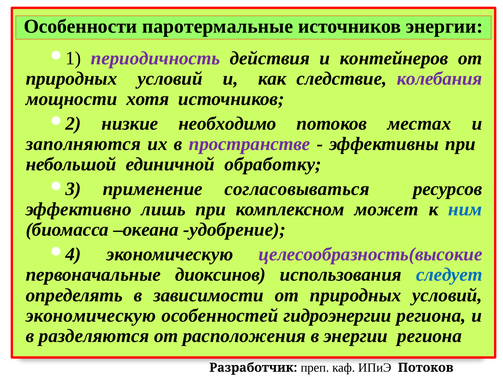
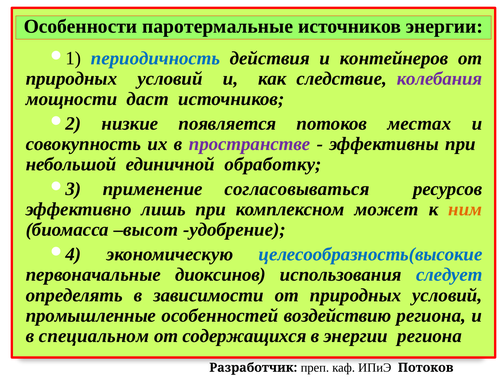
периодичность colour: purple -> blue
хотя: хотя -> даст
необходимо: необходимо -> появляется
заполняются: заполняются -> совокупность
ним colour: blue -> orange
океана: океана -> высот
целесообразность(высокие colour: purple -> blue
экономическую at (91, 316): экономическую -> промышленные
гидроэнергии: гидроэнергии -> воздействию
разделяются: разделяются -> специальном
расположения: расположения -> содержащихся
